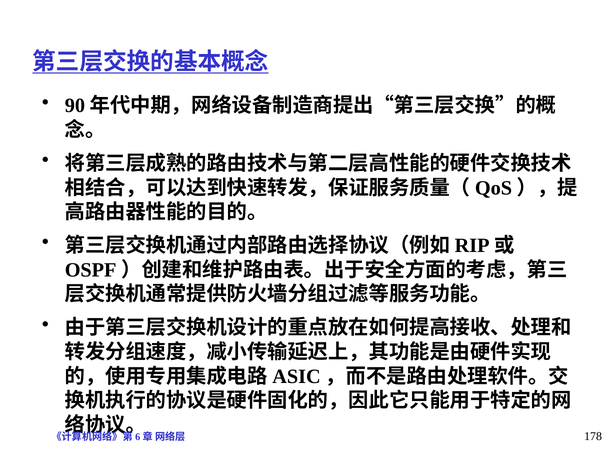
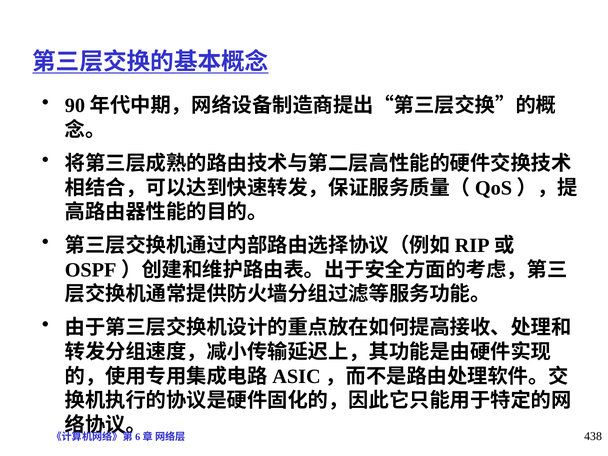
178: 178 -> 438
